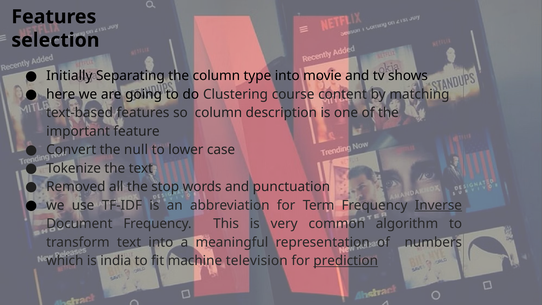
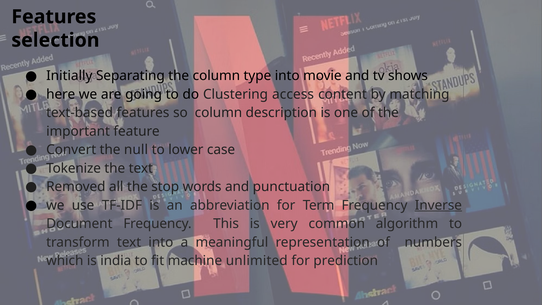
course: course -> access
television: television -> unlimited
prediction underline: present -> none
